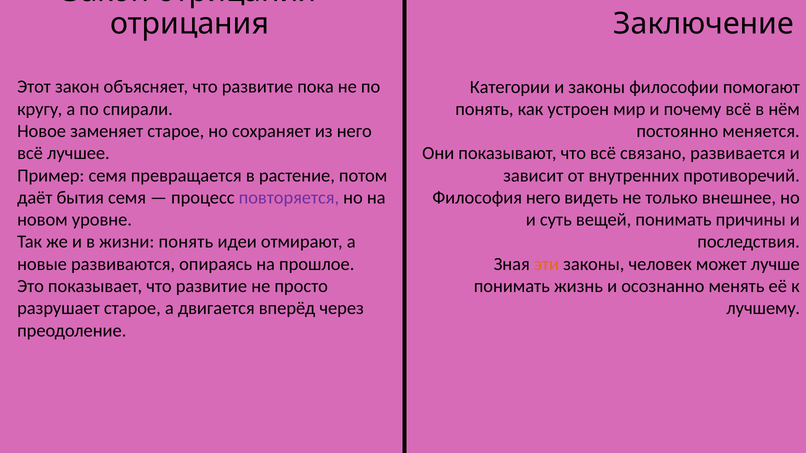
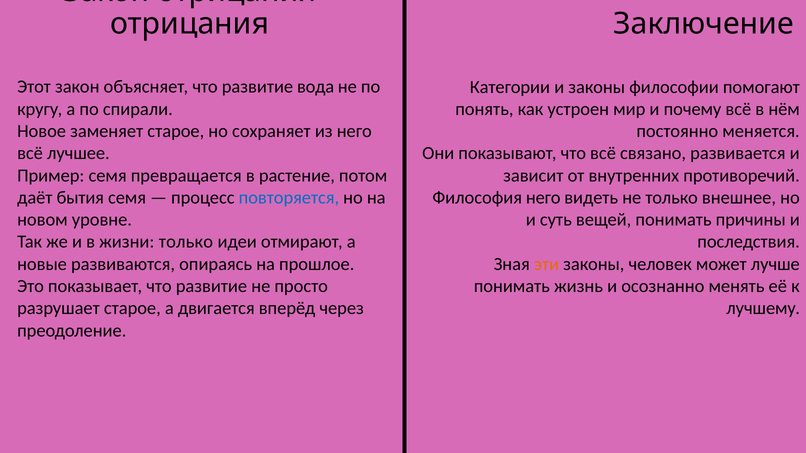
пока: пока -> вода
повторяется colour: purple -> blue
жизни понять: понять -> только
